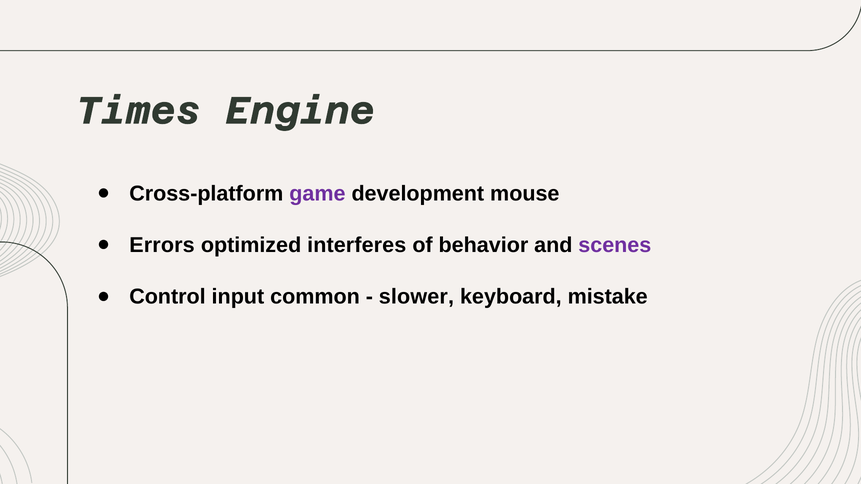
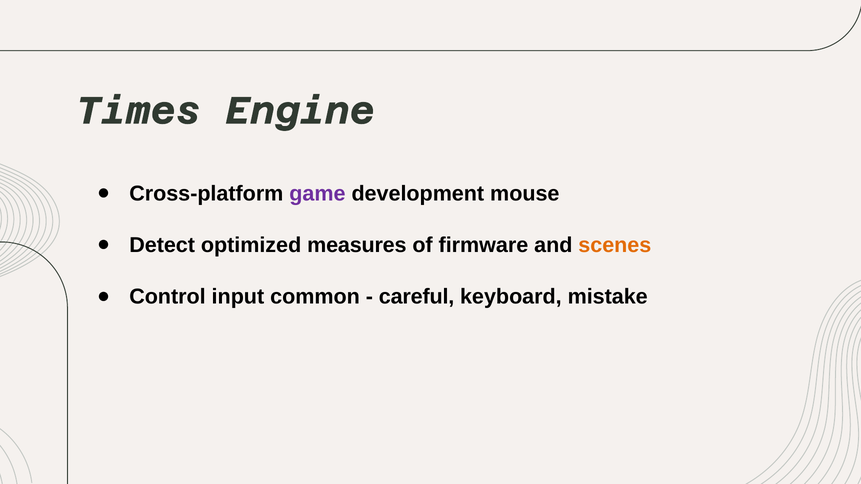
Errors: Errors -> Detect
interferes: interferes -> measures
behavior: behavior -> firmware
scenes colour: purple -> orange
slower: slower -> careful
